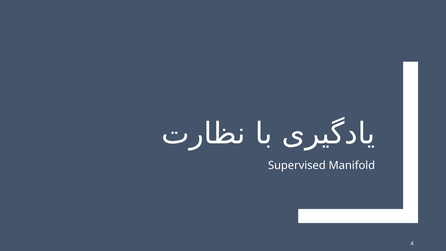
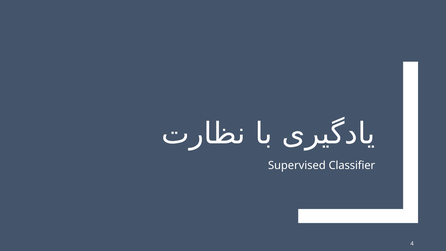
Manifold: Manifold -> Classifier
